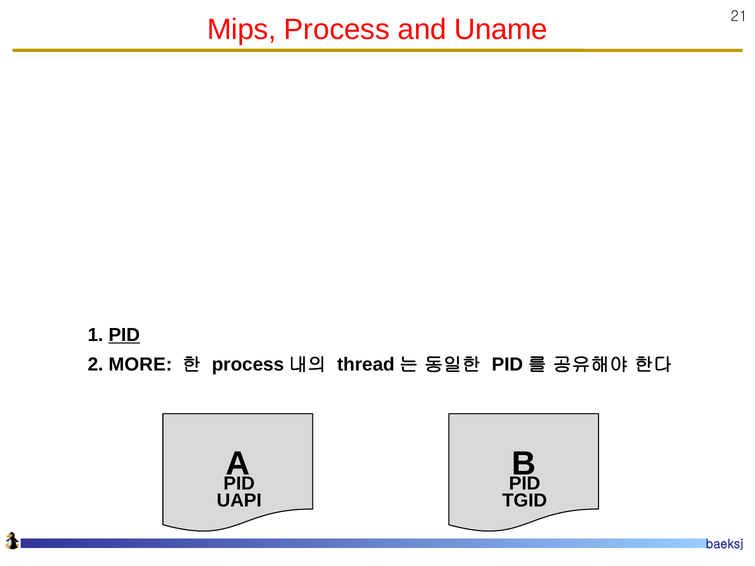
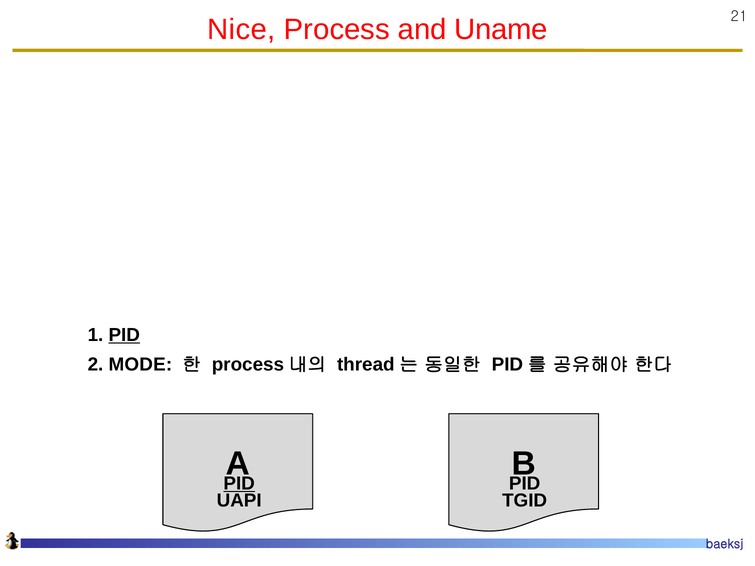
Mips: Mips -> Nice
MORE: MORE -> MODE
PID at (239, 484) underline: none -> present
